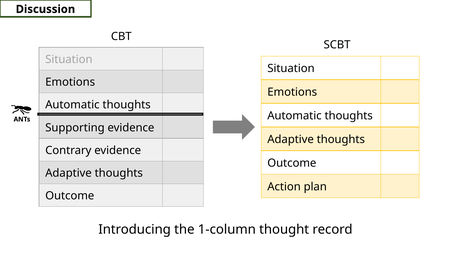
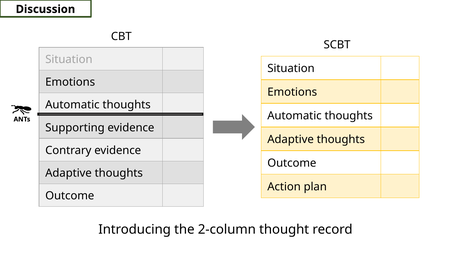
1-column: 1-column -> 2-column
